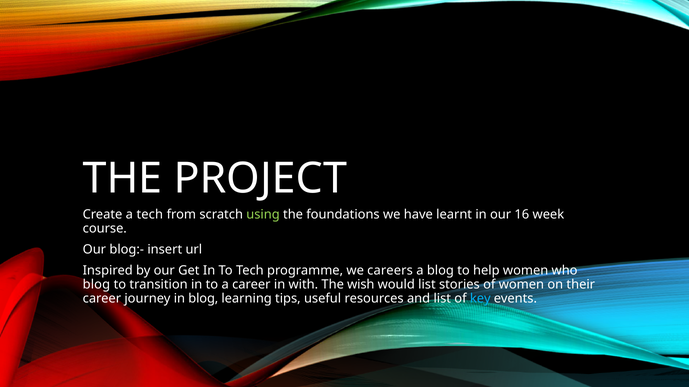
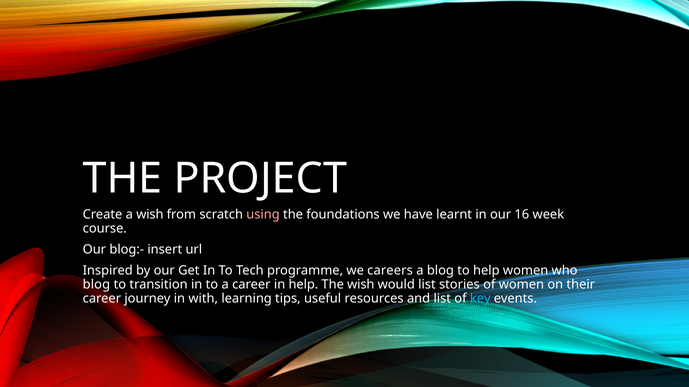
a tech: tech -> wish
using colour: light green -> pink
in with: with -> help
in blog: blog -> with
